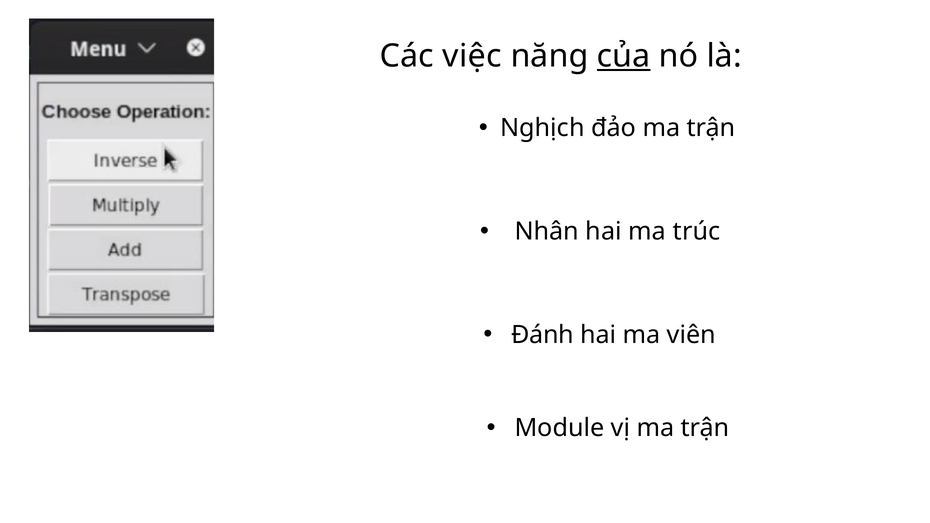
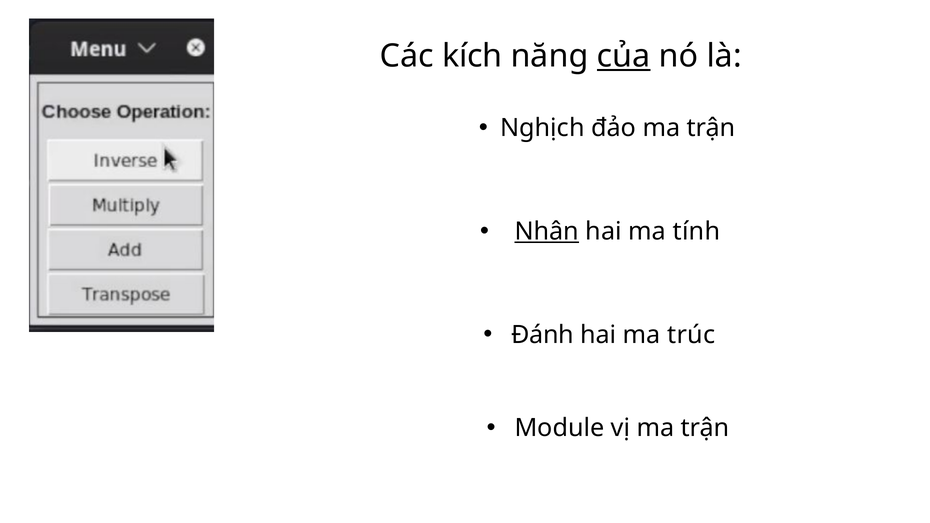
việc: việc -> kích
Nhân underline: none -> present
trúc: trúc -> tính
viên: viên -> trúc
